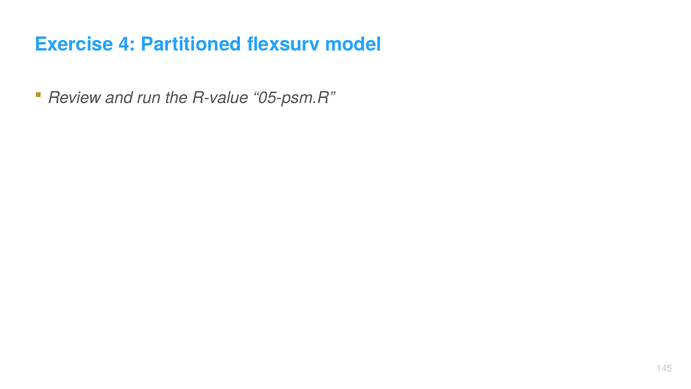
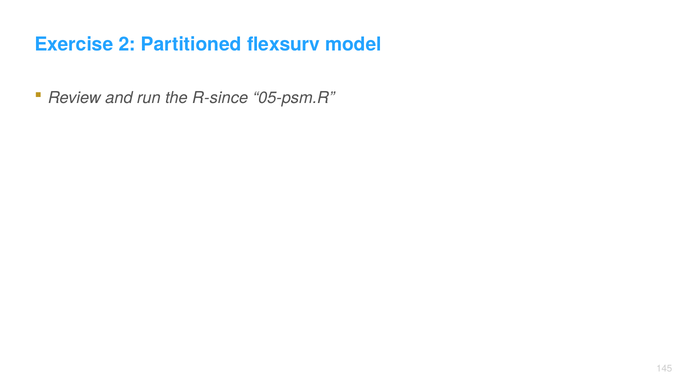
4: 4 -> 2
R-value: R-value -> R-since
